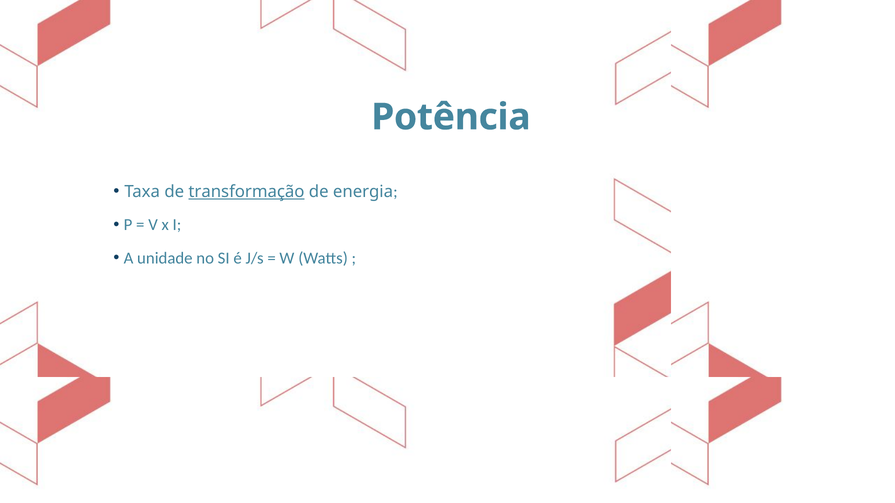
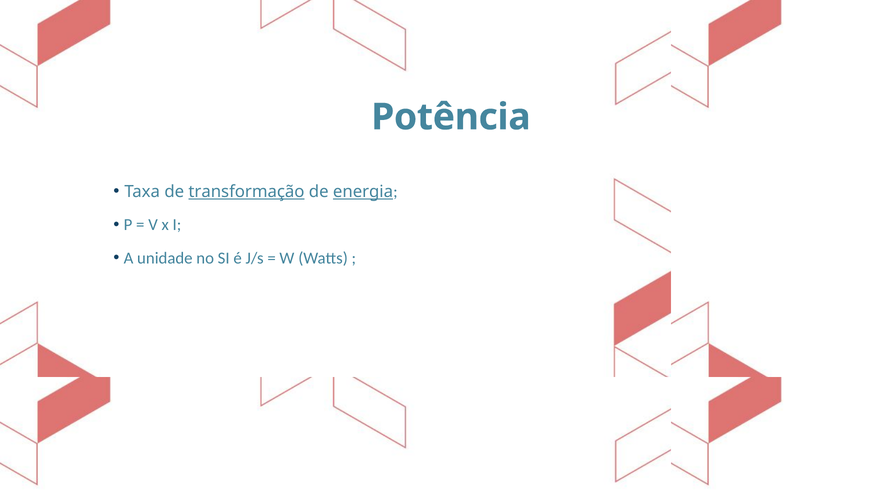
energia underline: none -> present
